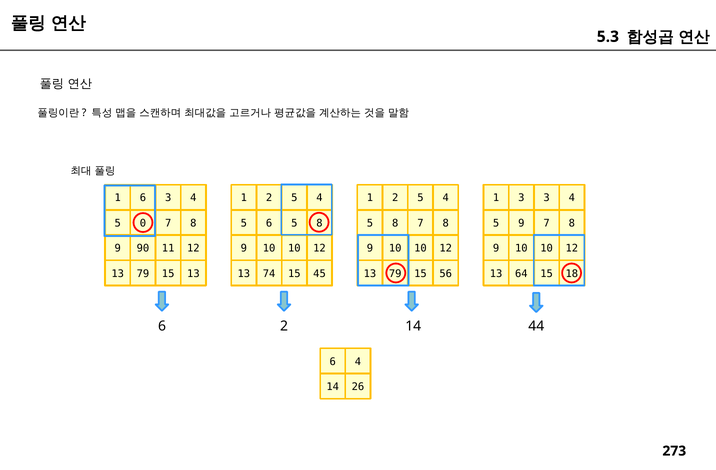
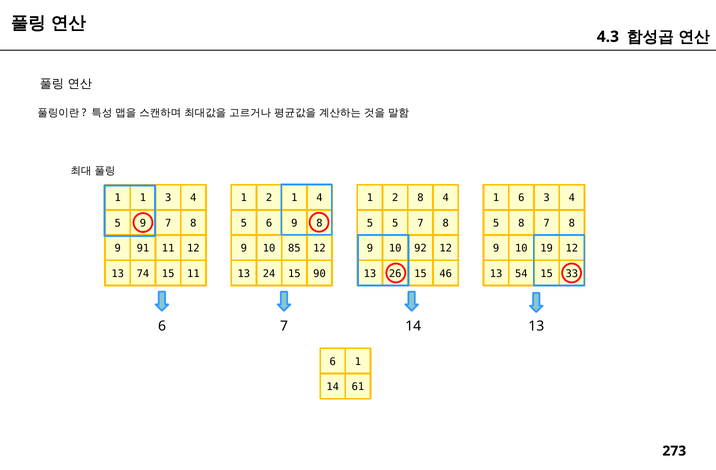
5.3: 5.3 -> 4.3
1 6: 6 -> 1
5 at (294, 198): 5 -> 1
5 at (420, 198): 5 -> 8
1 3: 3 -> 6
0 at (143, 223): 0 -> 9
5 at (294, 223): 5 -> 9
5 8: 8 -> 5
9 at (521, 223): 9 -> 8
90: 90 -> 91
10 at (294, 249): 10 -> 85
10 at (420, 249): 10 -> 92
10 at (547, 249): 10 -> 19
79 at (143, 274): 79 -> 74
15 13: 13 -> 11
74: 74 -> 24
45: 45 -> 90
79 at (395, 274): 79 -> 26
56: 56 -> 46
64: 64 -> 54
18: 18 -> 33
6 2: 2 -> 7
14 44: 44 -> 13
4 at (358, 362): 4 -> 1
26: 26 -> 61
